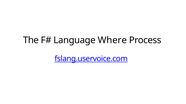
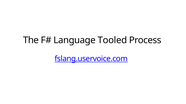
Where: Where -> Tooled
